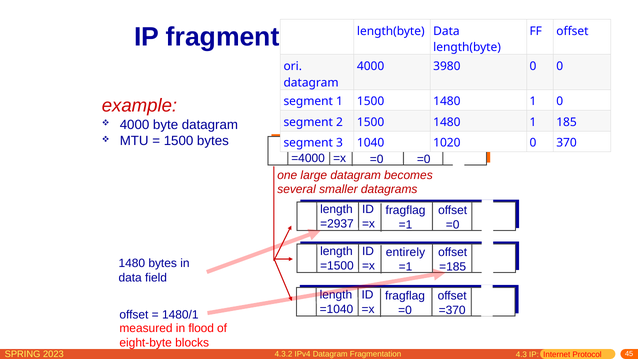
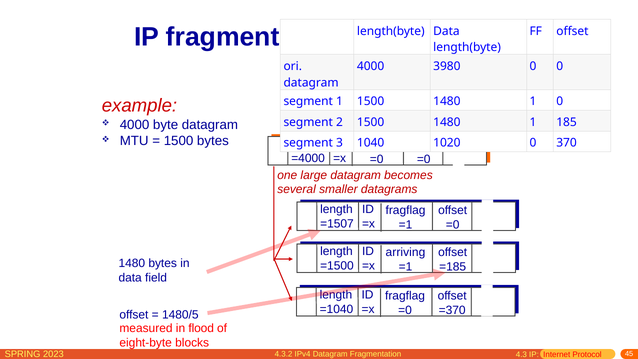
=2937: =2937 -> =1507
entirely: entirely -> arriving
1480/1: 1480/1 -> 1480/5
